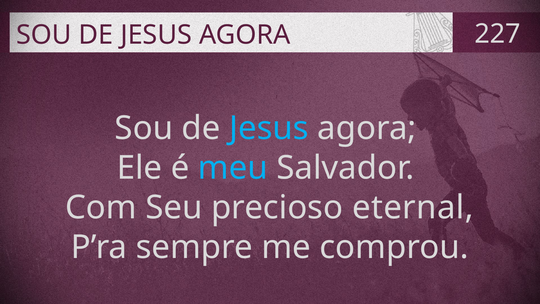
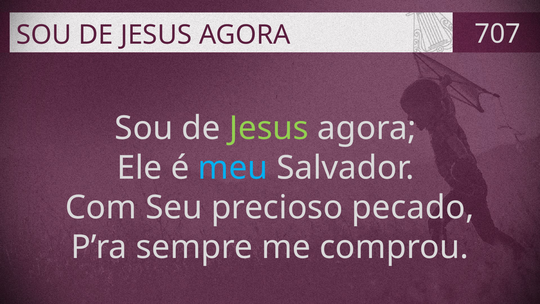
227: 227 -> 707
Jesus at (269, 128) colour: light blue -> light green
eternal: eternal -> pecado
